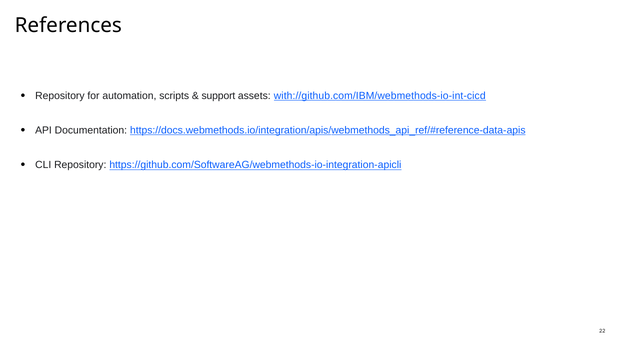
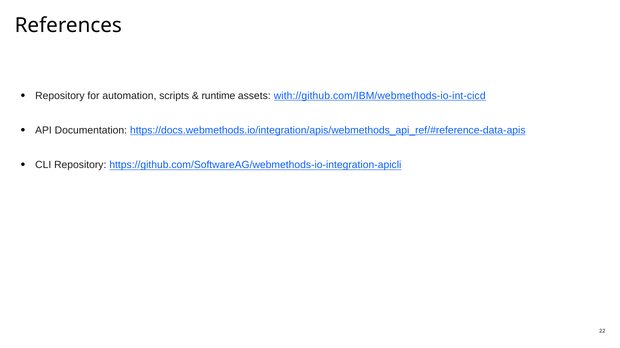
support: support -> runtime
